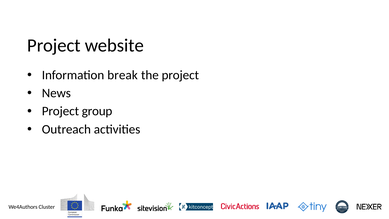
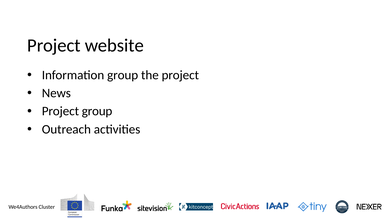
Information break: break -> group
